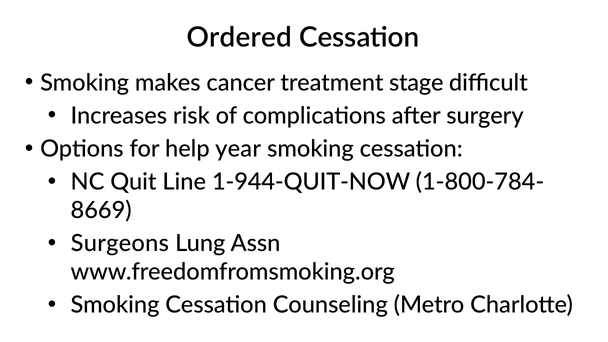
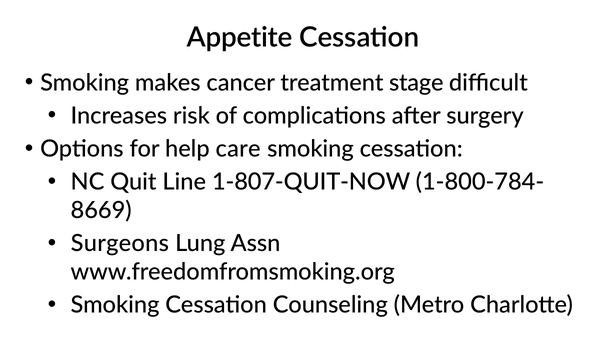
Ordered: Ordered -> Appetite
year: year -> care
1-944-QUIT-NOW: 1-944-QUIT-NOW -> 1-807-QUIT-NOW
